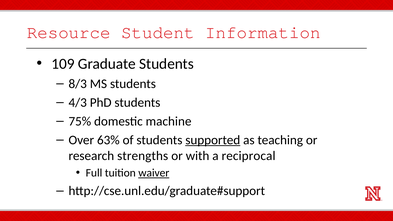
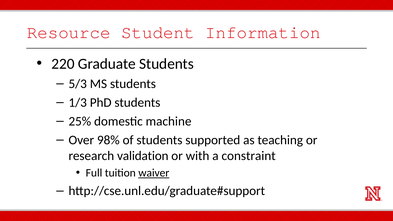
109: 109 -> 220
8/3: 8/3 -> 5/3
4/3: 4/3 -> 1/3
75%: 75% -> 25%
63%: 63% -> 98%
supported underline: present -> none
strengths: strengths -> validation
reciprocal: reciprocal -> constraint
